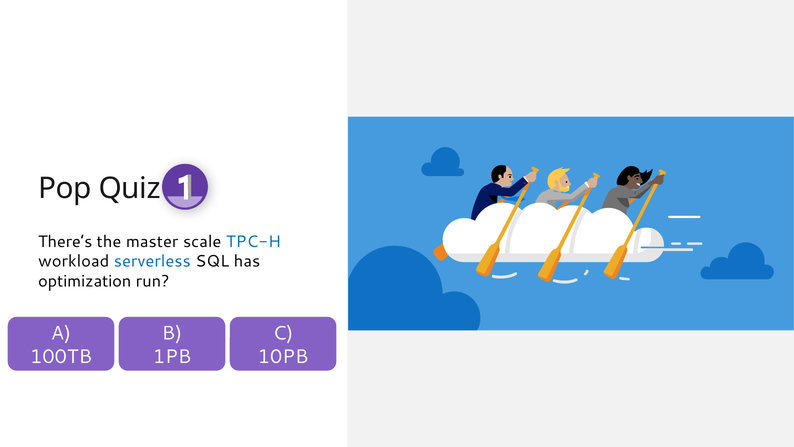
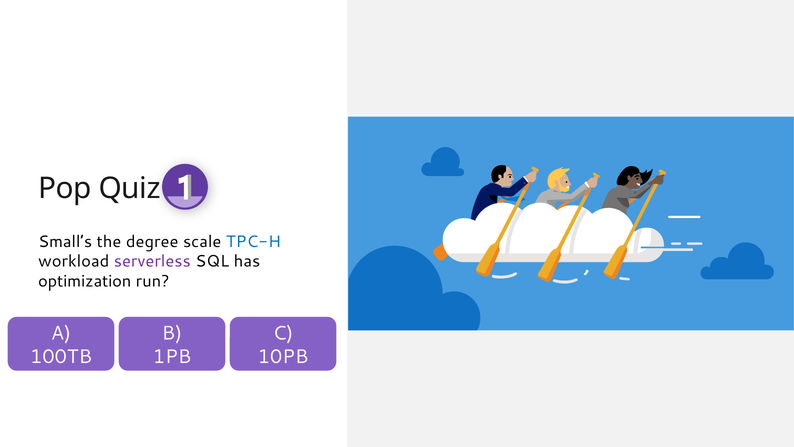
There’s: There’s -> Small’s
master: master -> degree
serverless colour: blue -> purple
